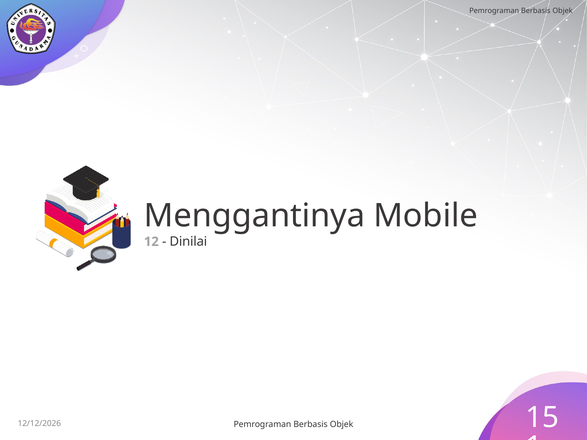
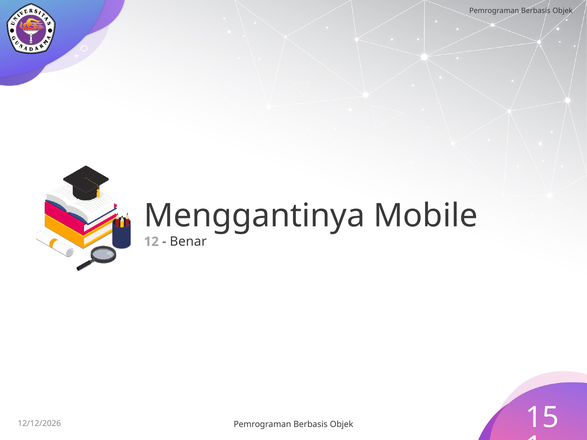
Dinilai: Dinilai -> Benar
